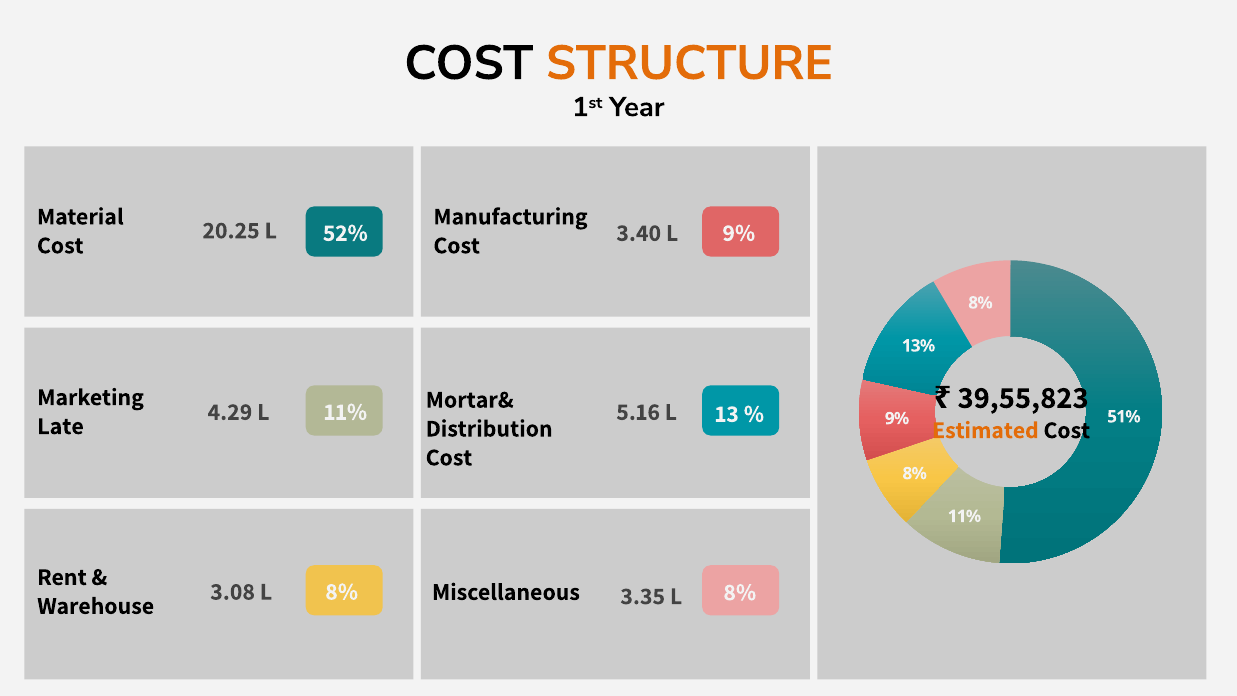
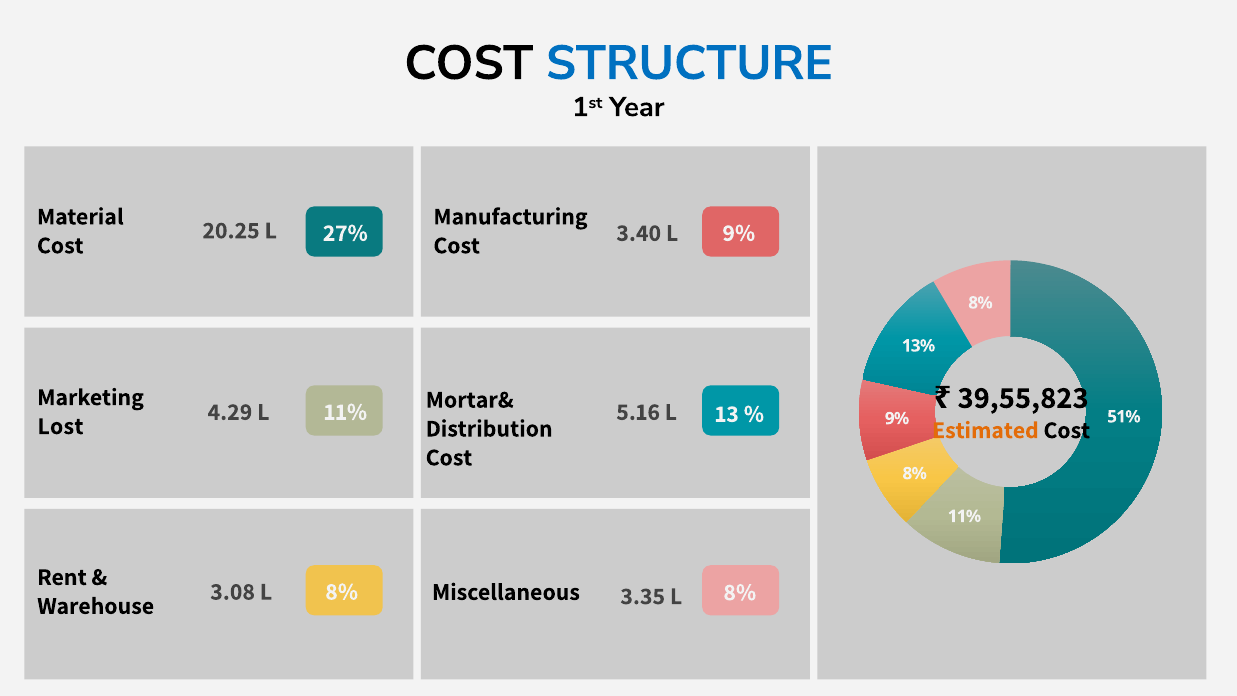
STRUCTURE colour: orange -> blue
52%: 52% -> 27%
Late: Late -> Lost
